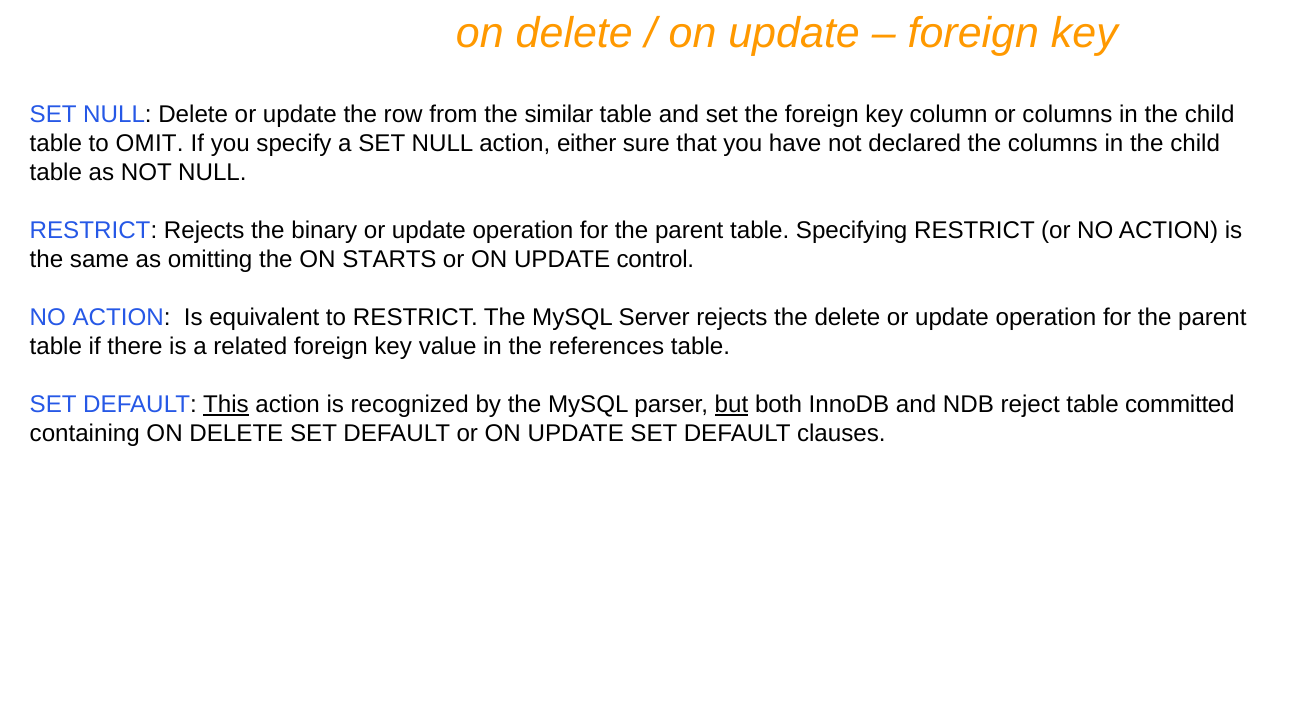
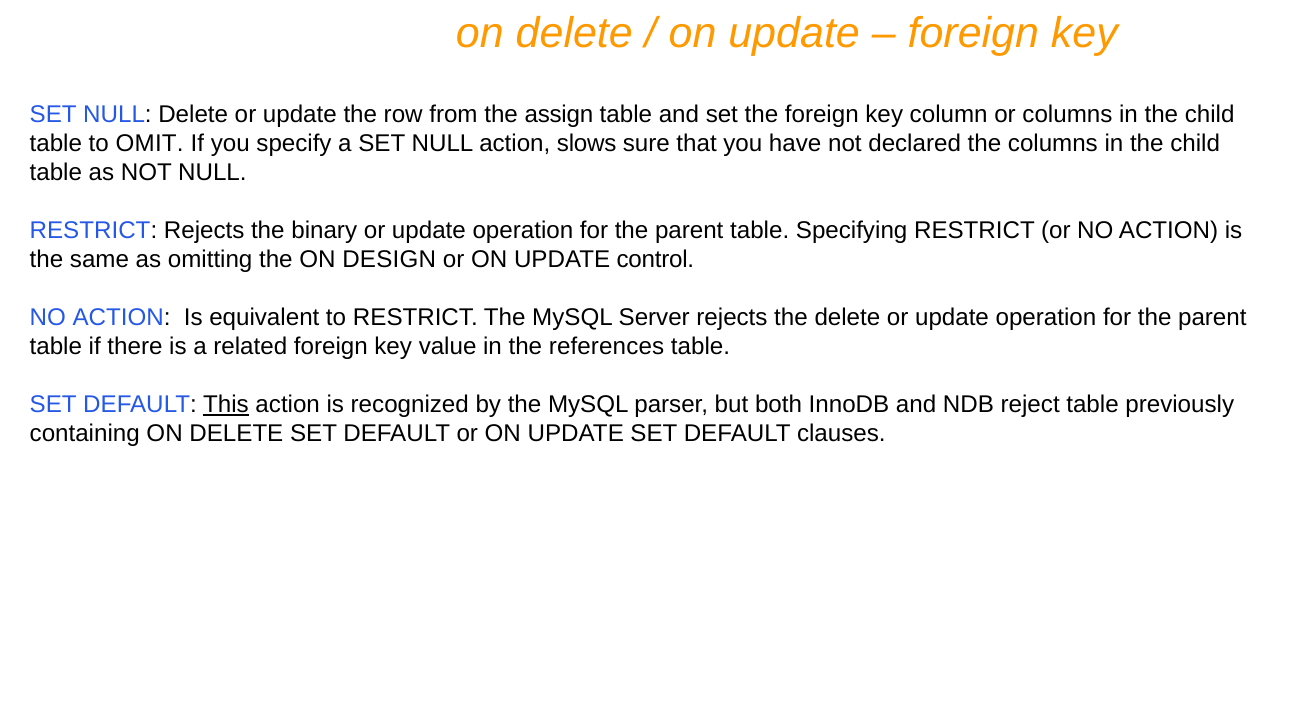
similar: similar -> assign
either: either -> slows
STARTS: STARTS -> DESIGN
but underline: present -> none
committed: committed -> previously
